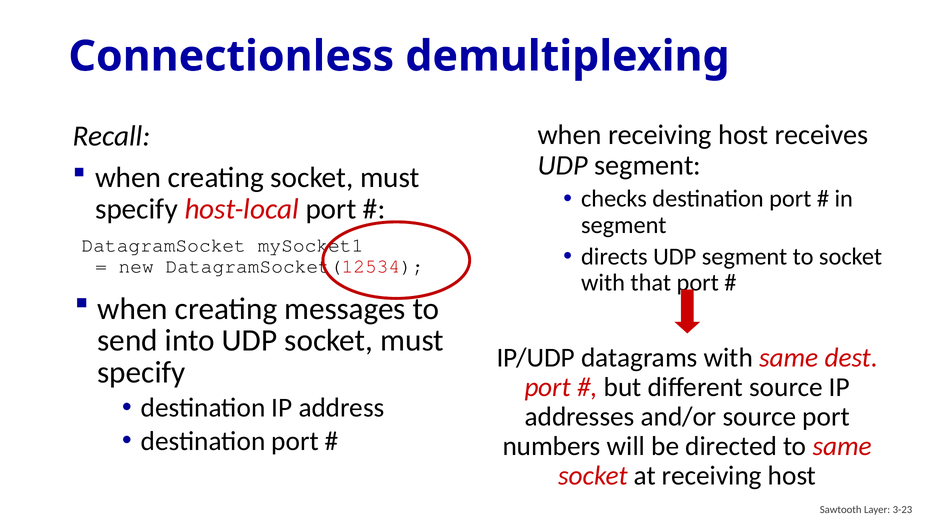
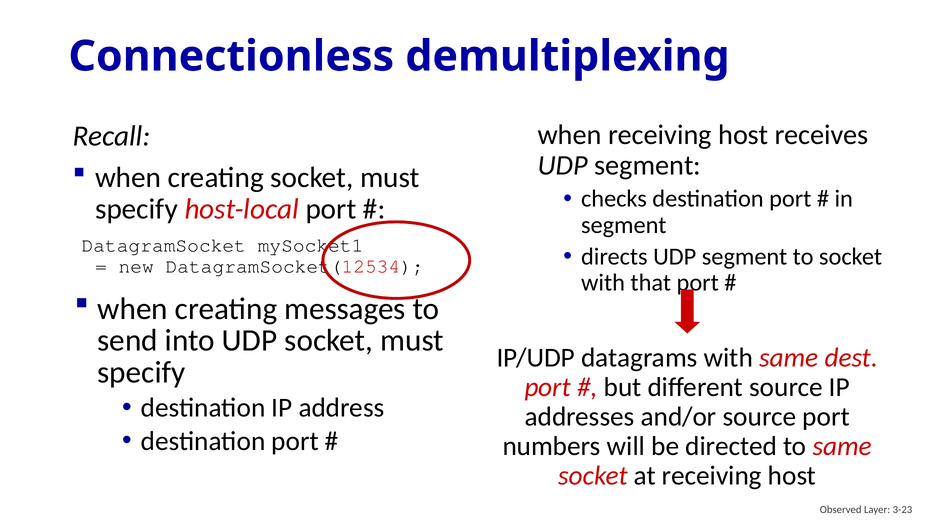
Sawtooth: Sawtooth -> Observed
